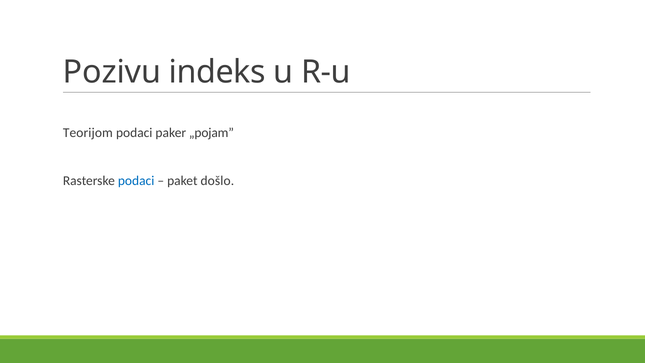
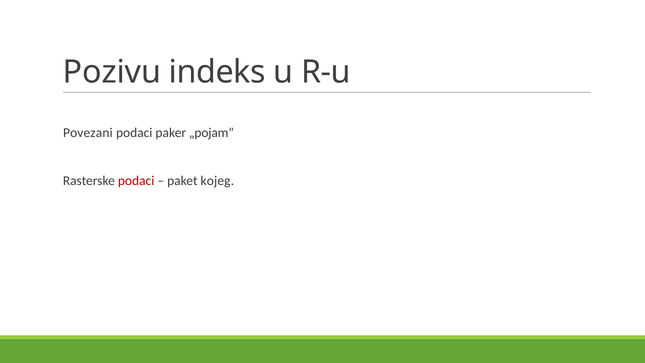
Teorijom: Teorijom -> Povezani
podaci at (136, 181) colour: blue -> red
došlo: došlo -> kojeg
